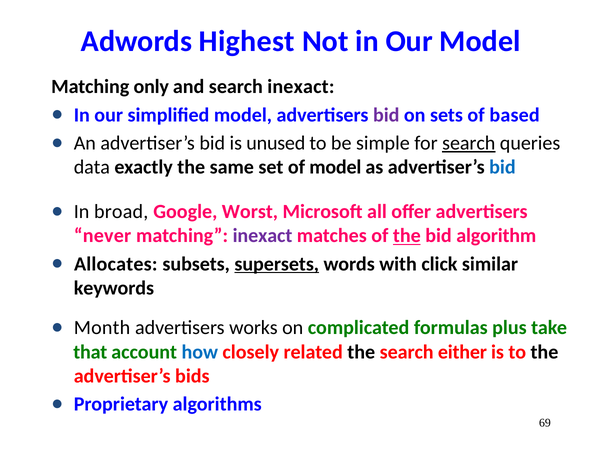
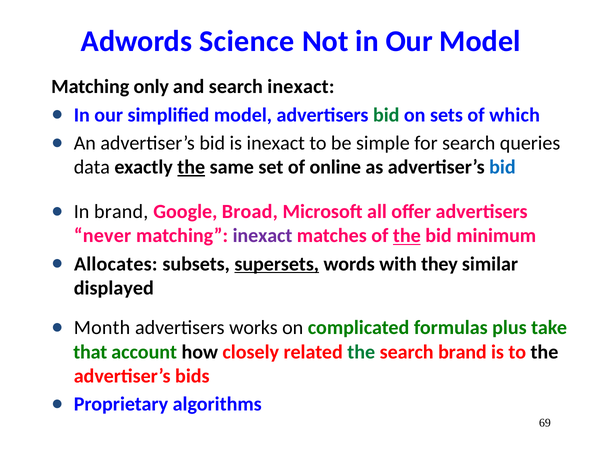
Highest: Highest -> Science
bid at (386, 115) colour: purple -> green
based: based -> which
is unused: unused -> inexact
search at (469, 143) underline: present -> none
the at (191, 167) underline: none -> present
of model: model -> online
In broad: broad -> brand
Worst: Worst -> Broad
algorithm: algorithm -> minimum
click: click -> they
keywords: keywords -> displayed
how colour: blue -> black
the at (361, 352) colour: black -> green
search either: either -> brand
